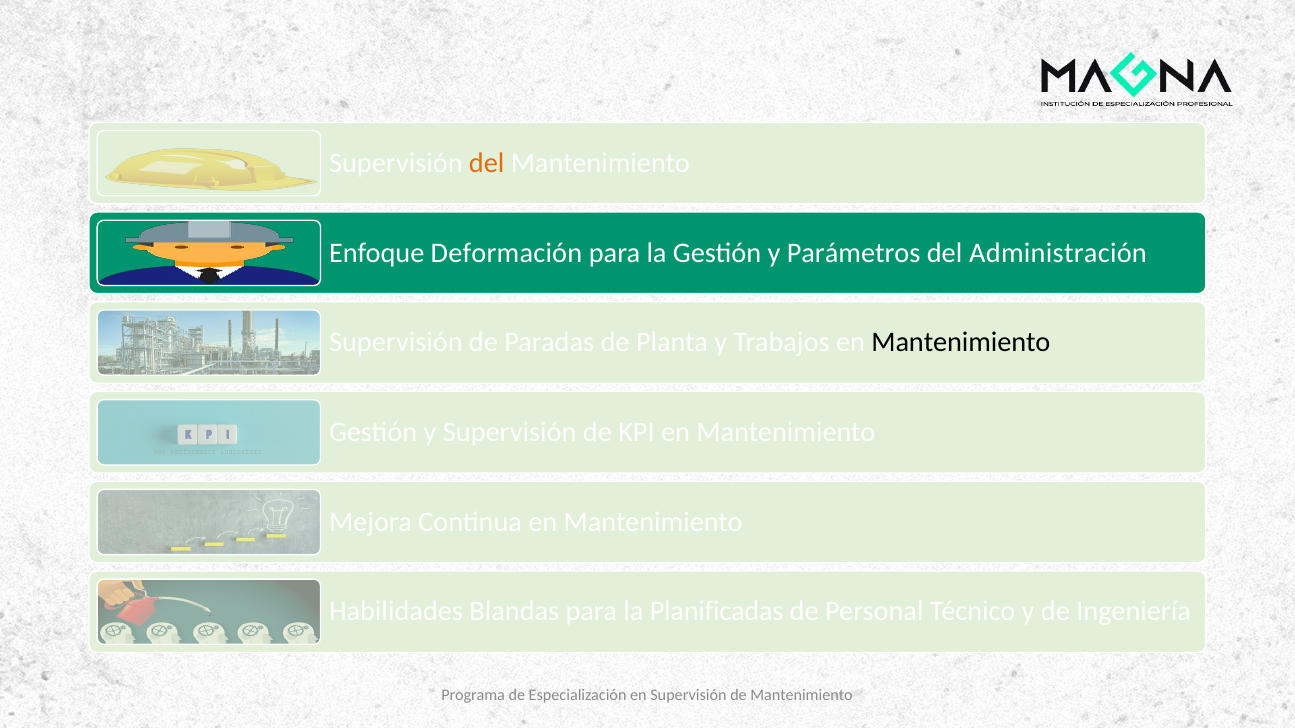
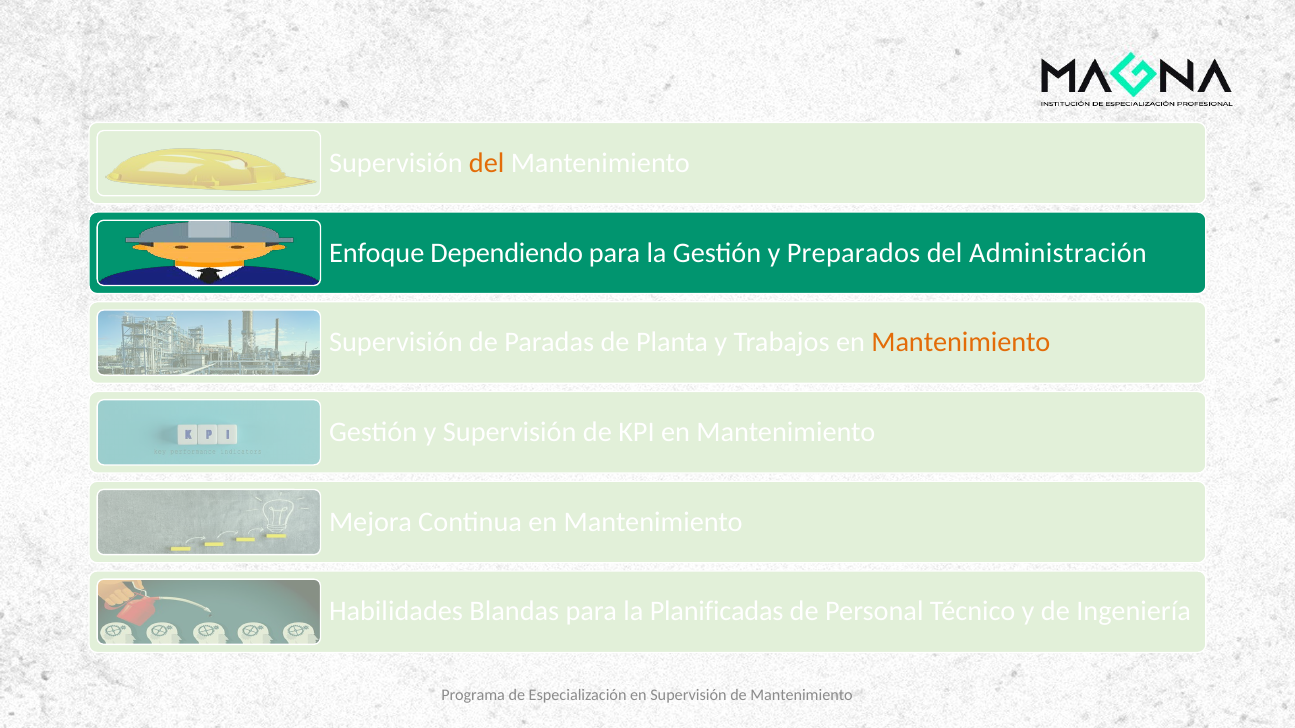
Deformación: Deformación -> Dependiendo
Parámetros: Parámetros -> Preparados
Mantenimiento at (961, 343) colour: black -> orange
